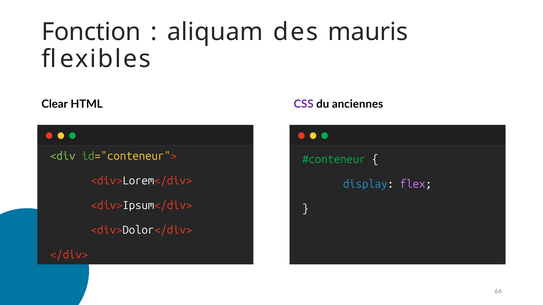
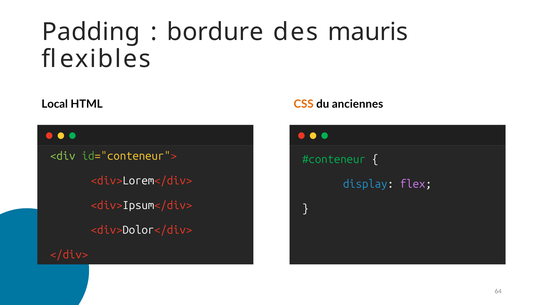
Fonction: Fonction -> Padding
aliquam: aliquam -> bordure
Clear: Clear -> Local
CSS colour: purple -> orange
